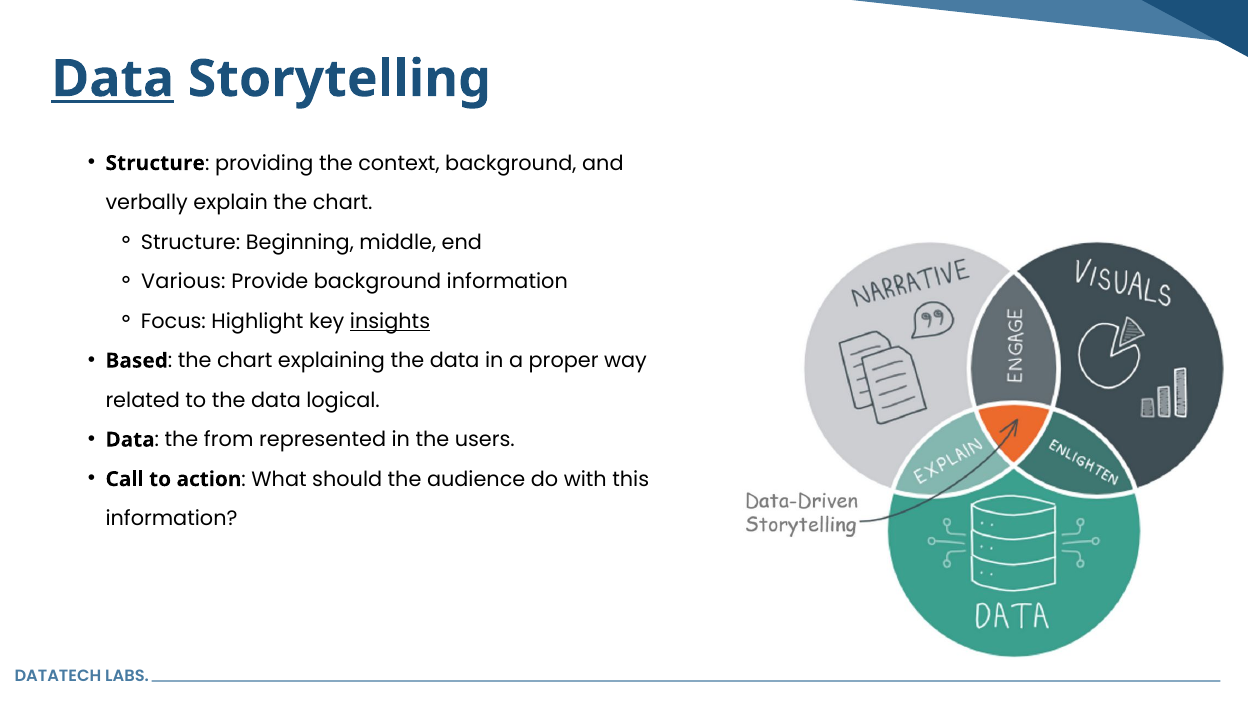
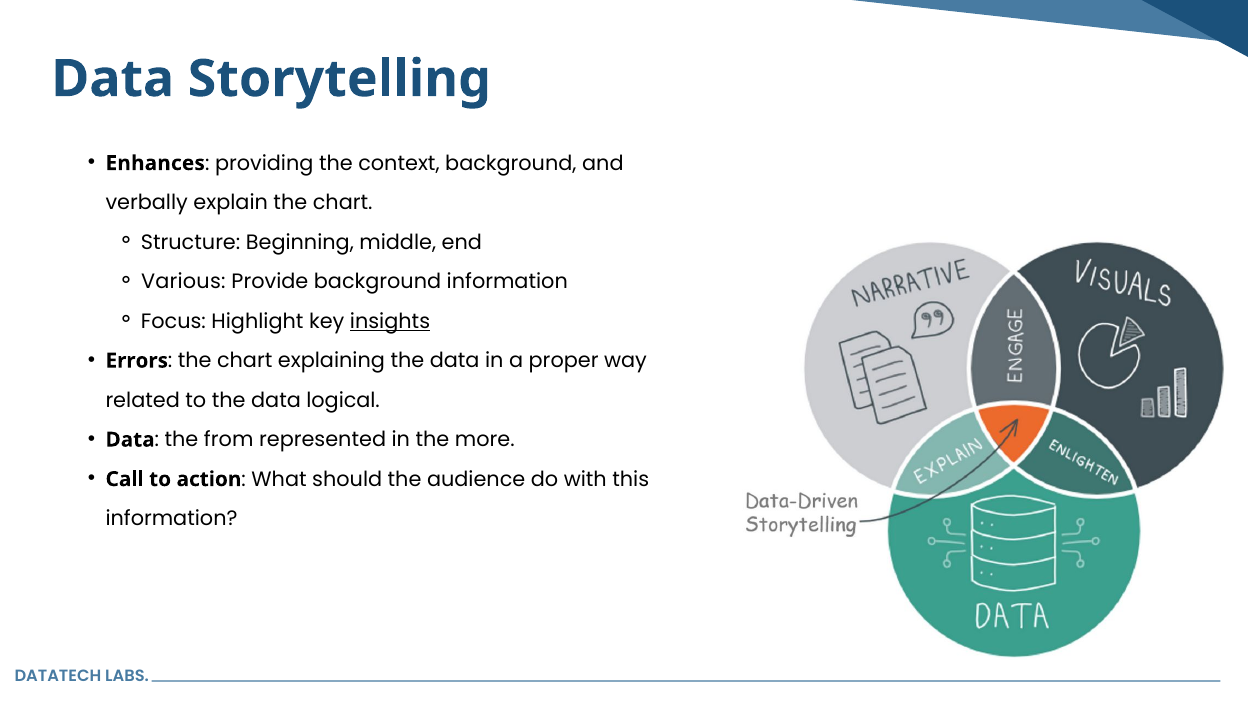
Data at (113, 79) underline: present -> none
Structure at (155, 163): Structure -> Enhances
Based: Based -> Errors
users: users -> more
